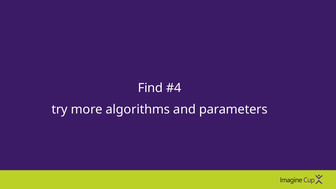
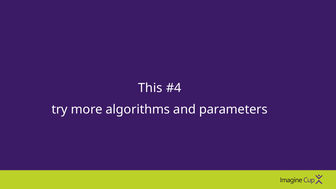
Find: Find -> This
